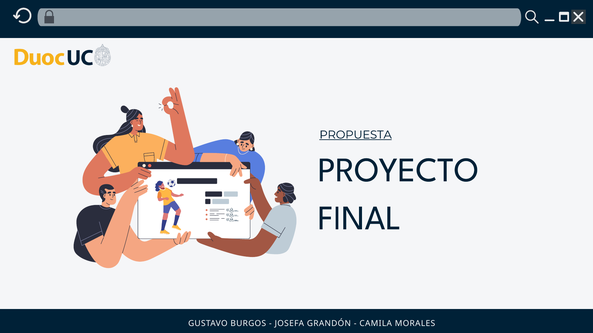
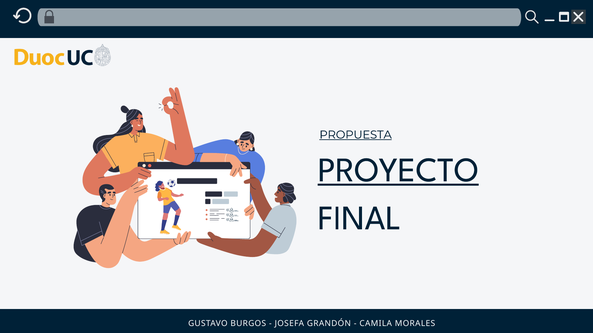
PROYECTO underline: none -> present
